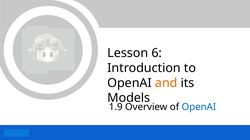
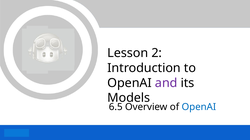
6: 6 -> 2
and colour: orange -> purple
1.9: 1.9 -> 6.5
